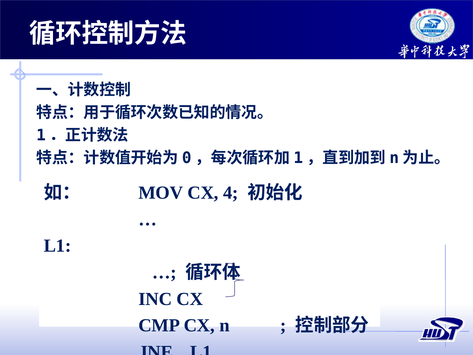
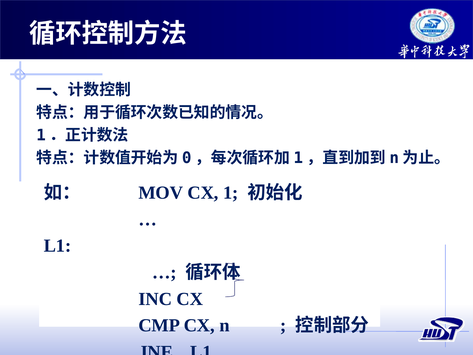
4: 4 -> 1
